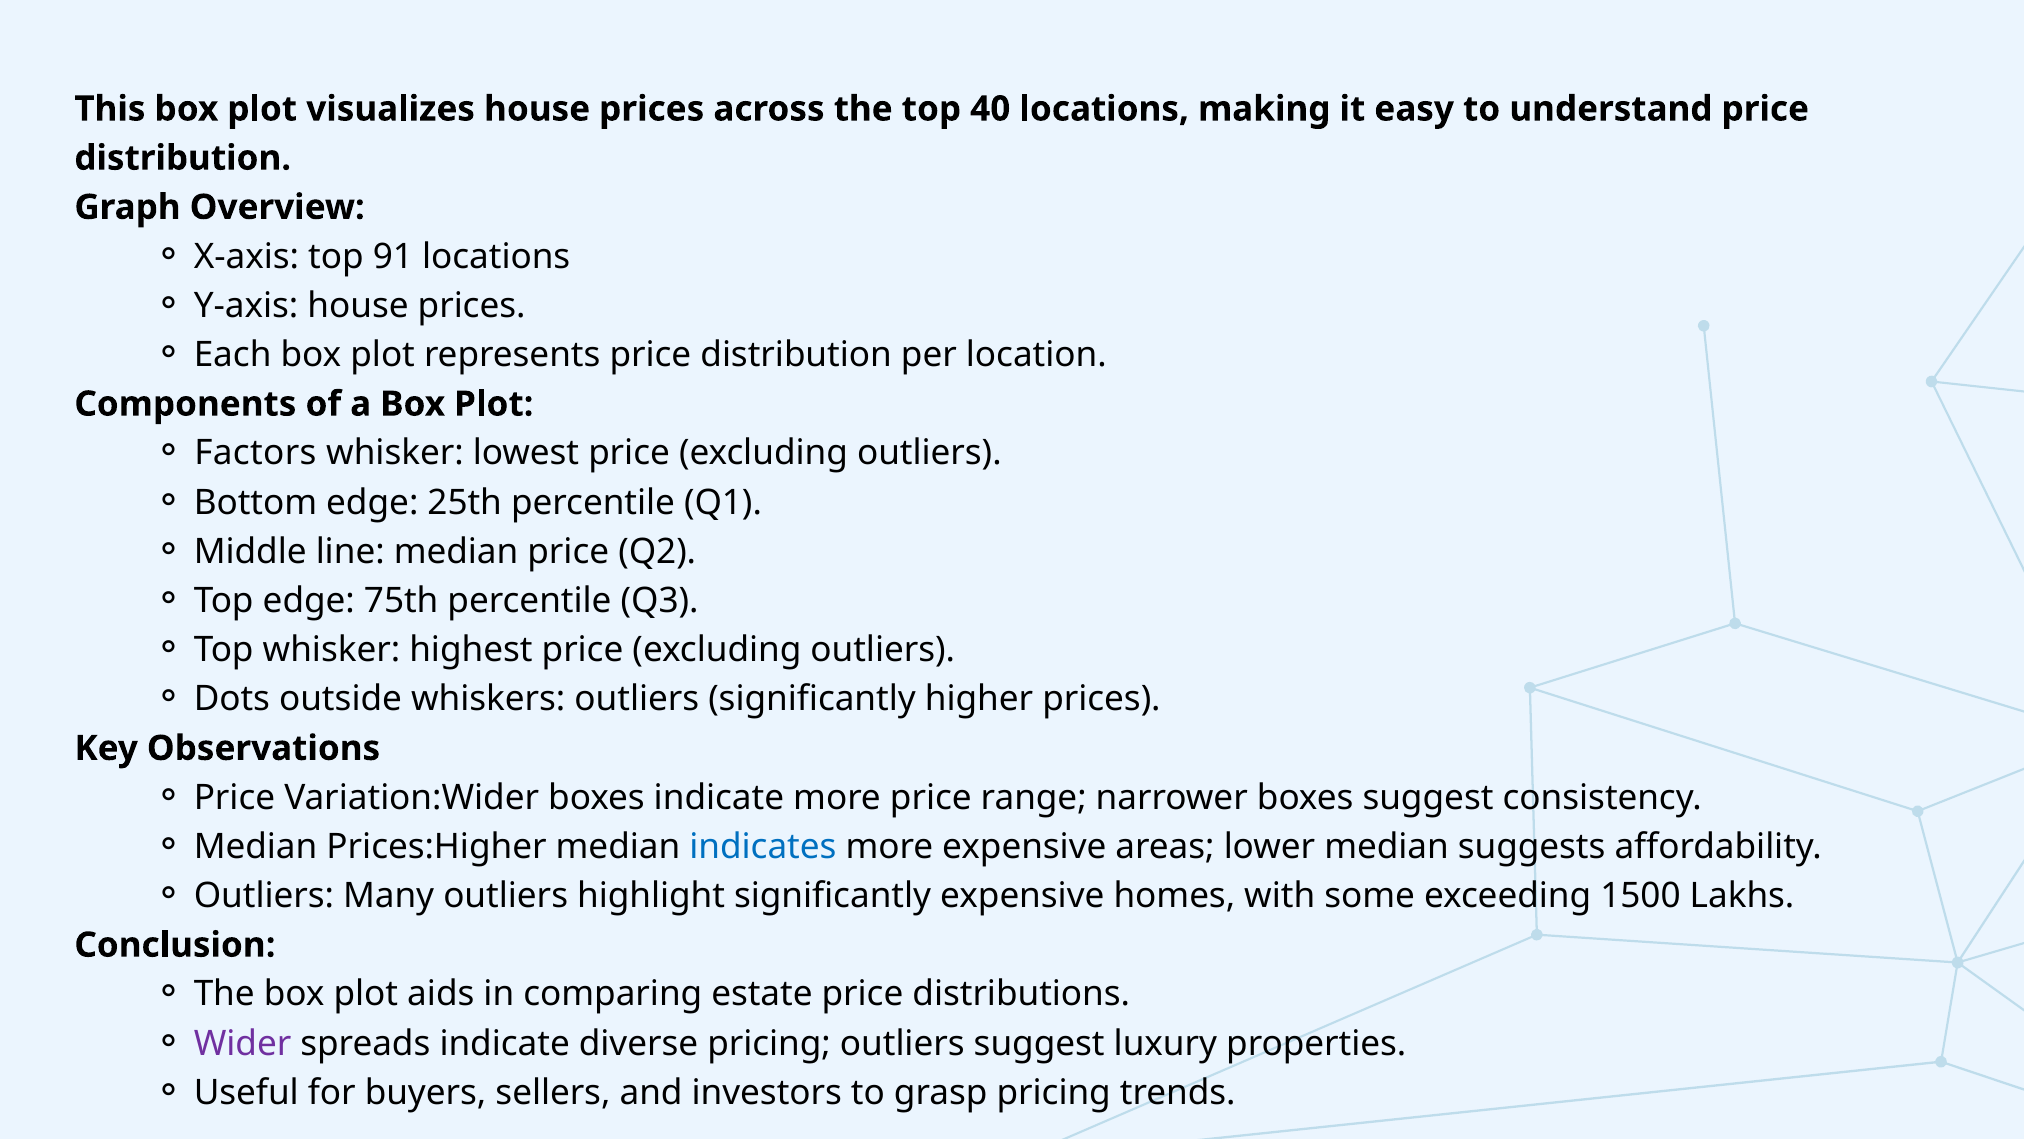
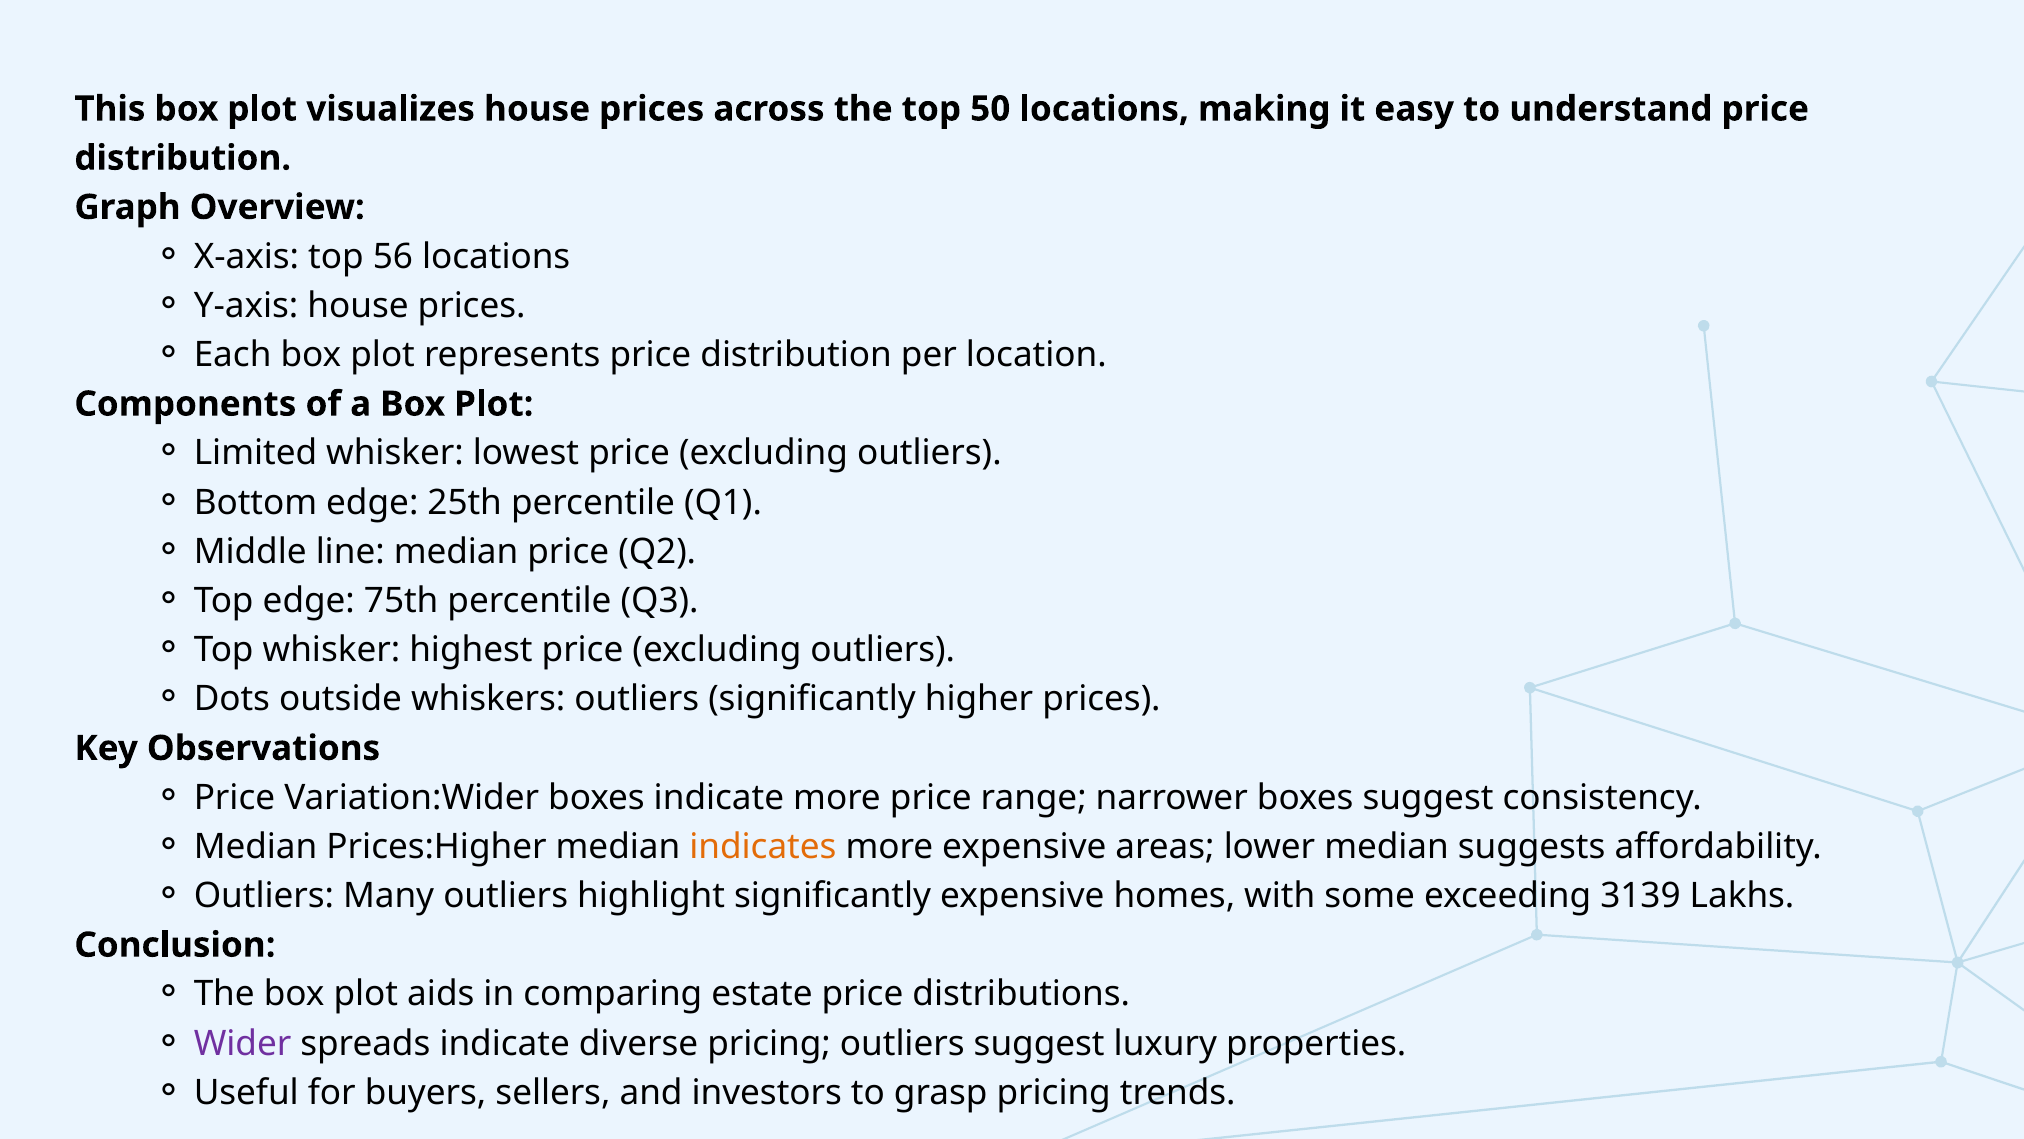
40: 40 -> 50
91: 91 -> 56
Factors: Factors -> Limited
indicates colour: blue -> orange
1500: 1500 -> 3139
